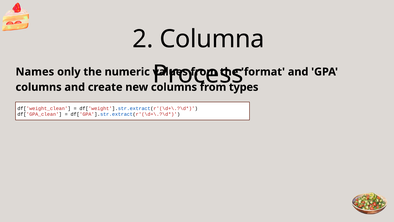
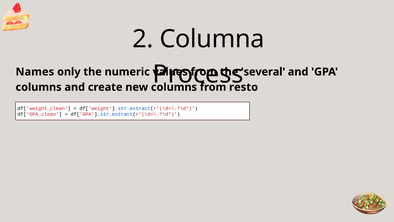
format: format -> several
types: types -> resto
